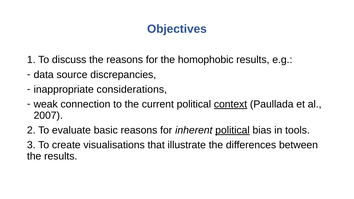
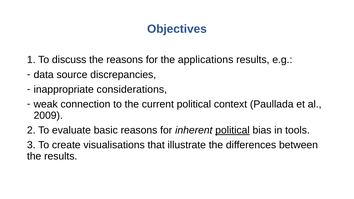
homophobic: homophobic -> applications
context underline: present -> none
2007: 2007 -> 2009
